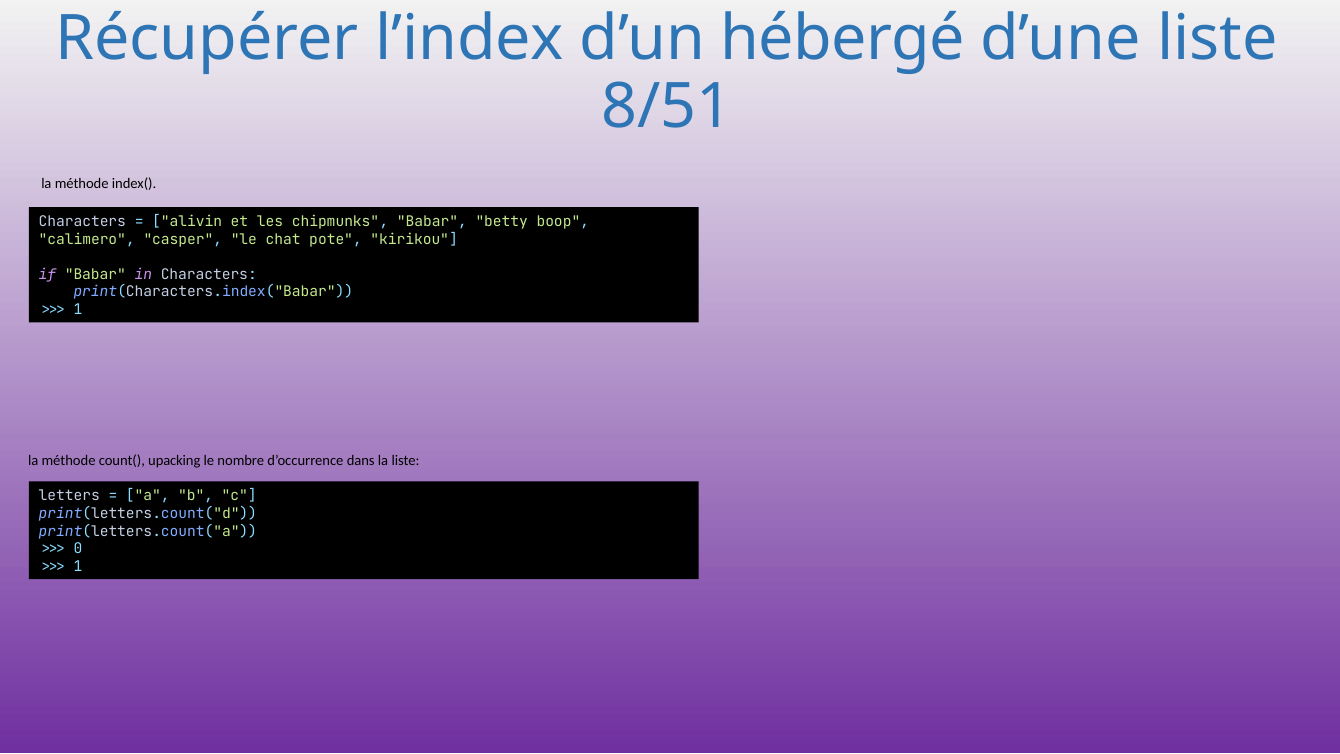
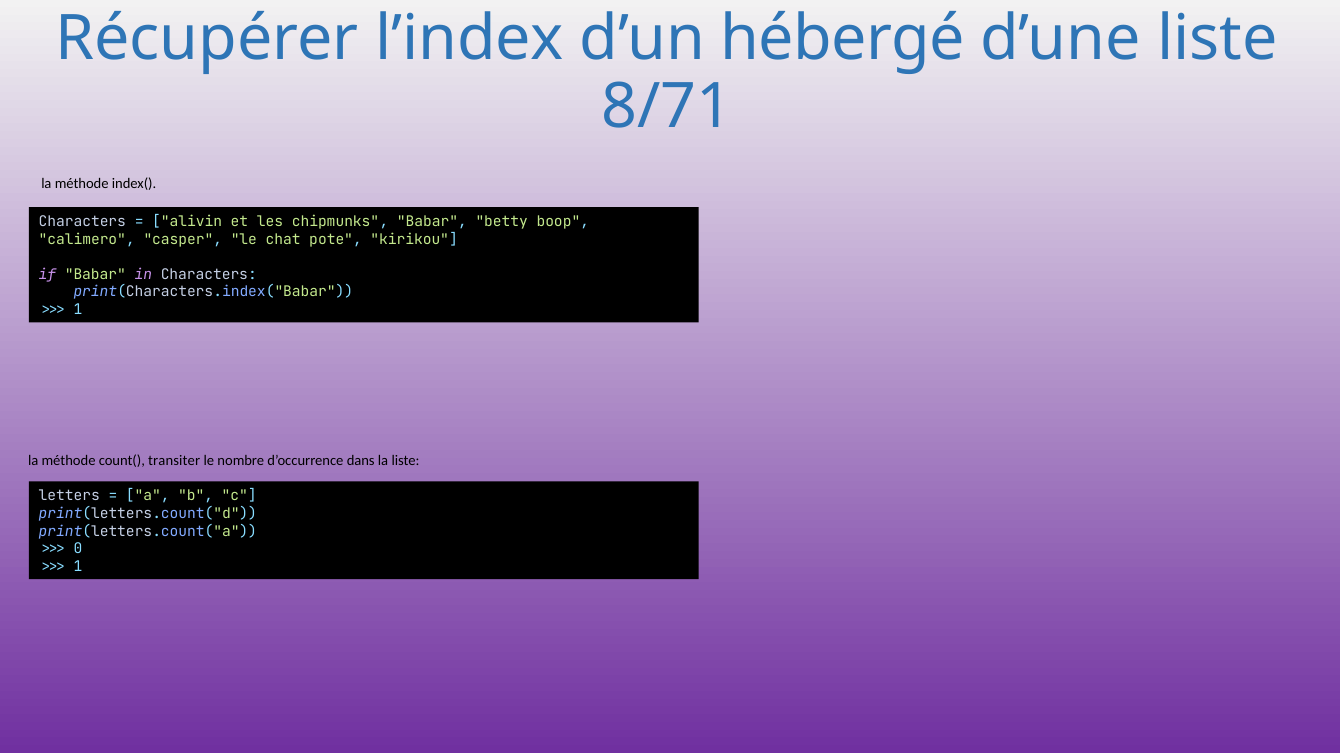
8/51: 8/51 -> 8/71
upacking: upacking -> transiter
